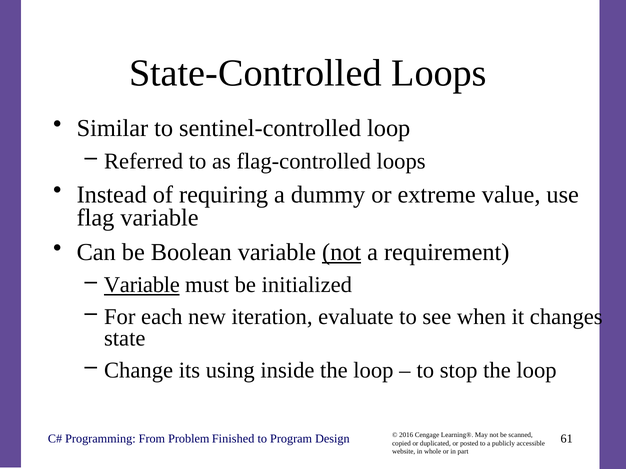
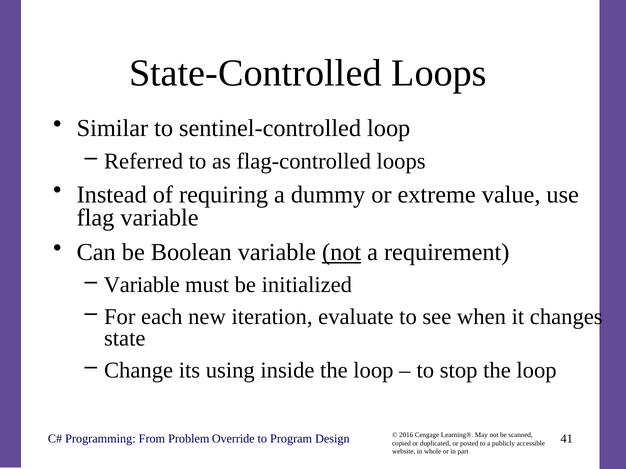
Variable at (142, 285) underline: present -> none
Finished: Finished -> Override
61: 61 -> 41
